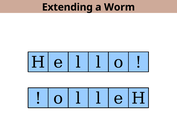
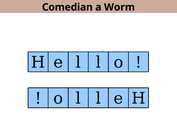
Extending: Extending -> Comedian
